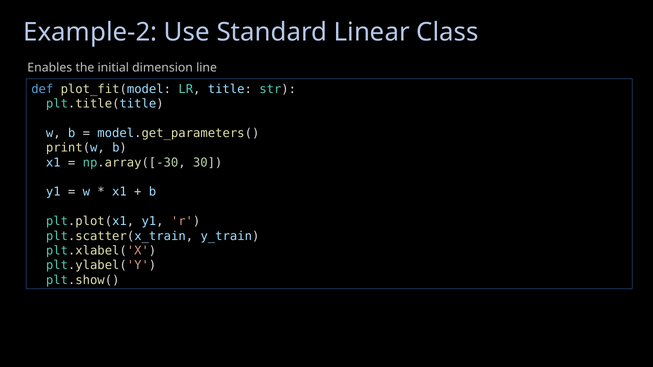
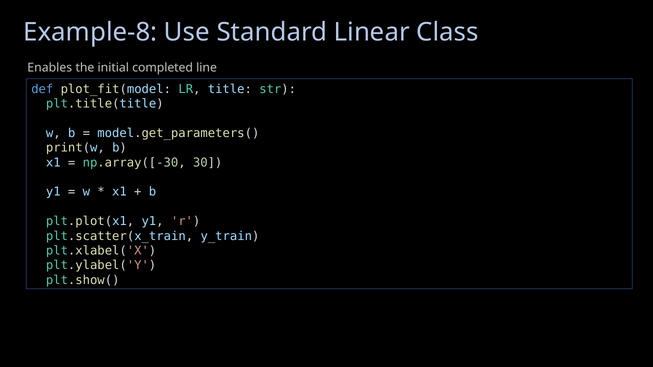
Example-2: Example-2 -> Example-8
dimension: dimension -> completed
